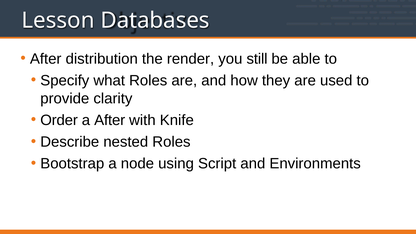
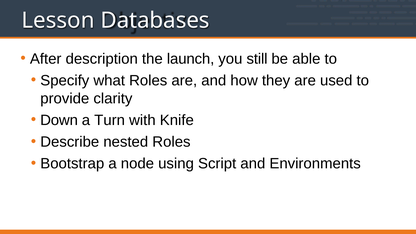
distribution: distribution -> description
render: render -> launch
Order: Order -> Down
a After: After -> Turn
